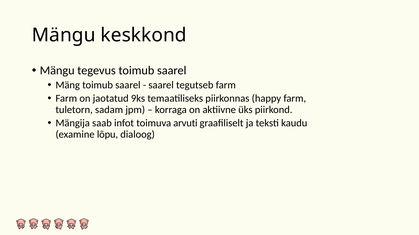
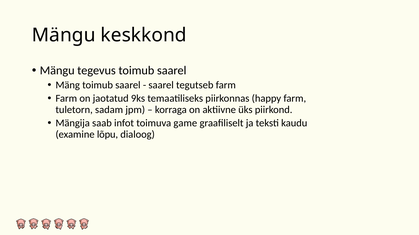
arvuti: arvuti -> game
